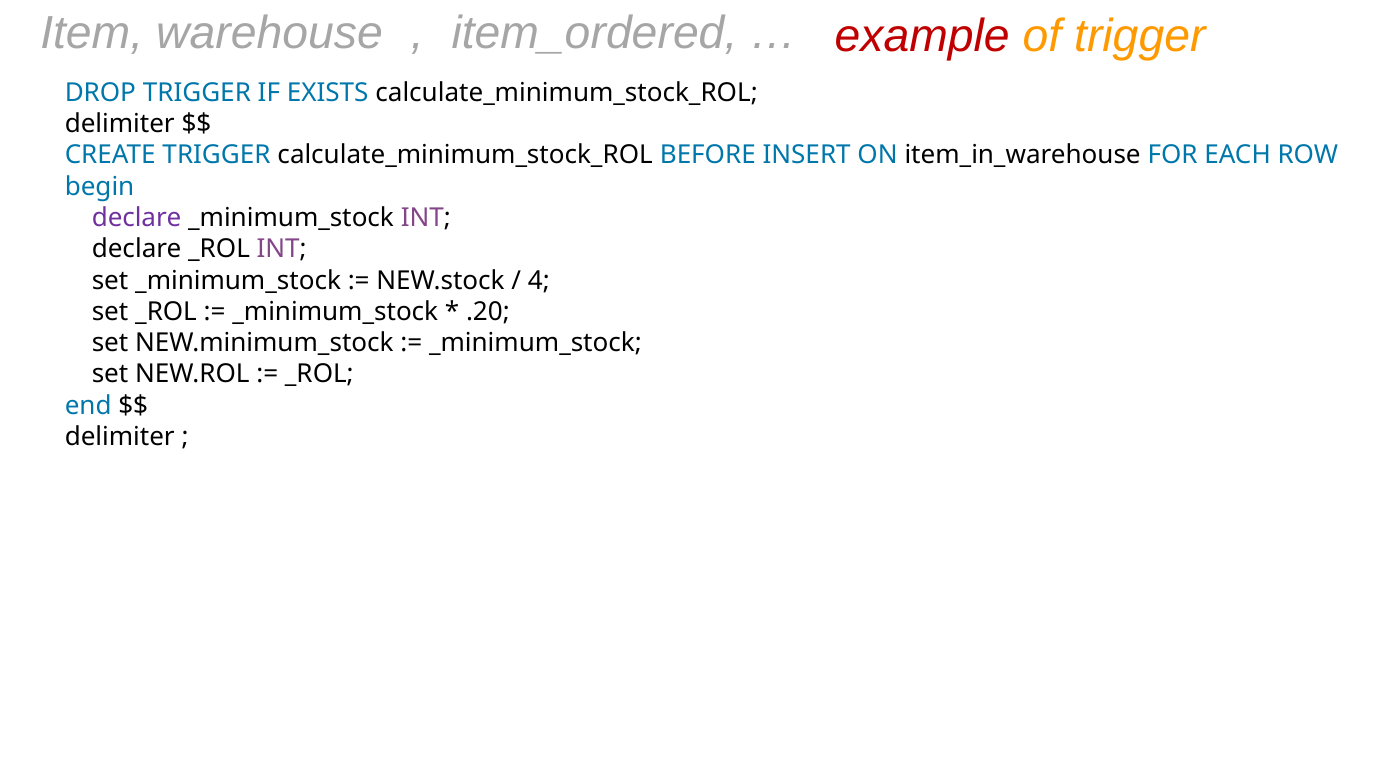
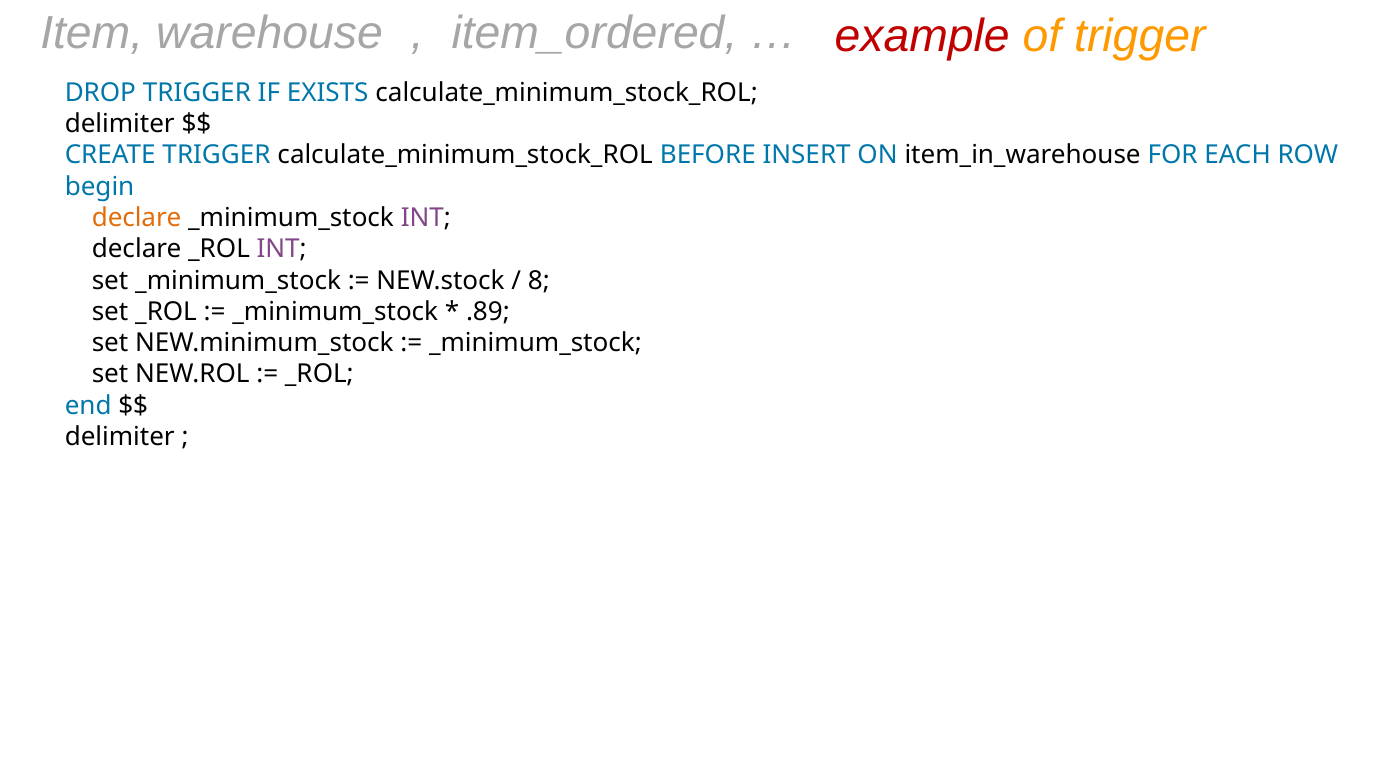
declare at (137, 218) colour: purple -> orange
4: 4 -> 8
.20: .20 -> .89
